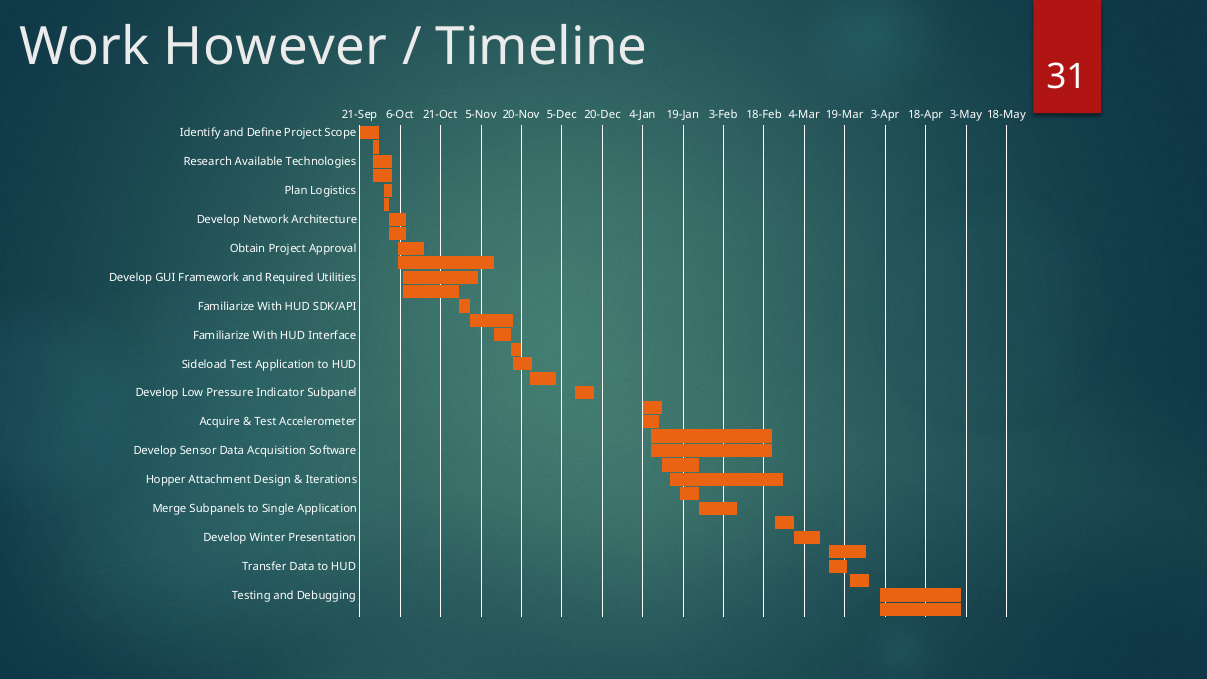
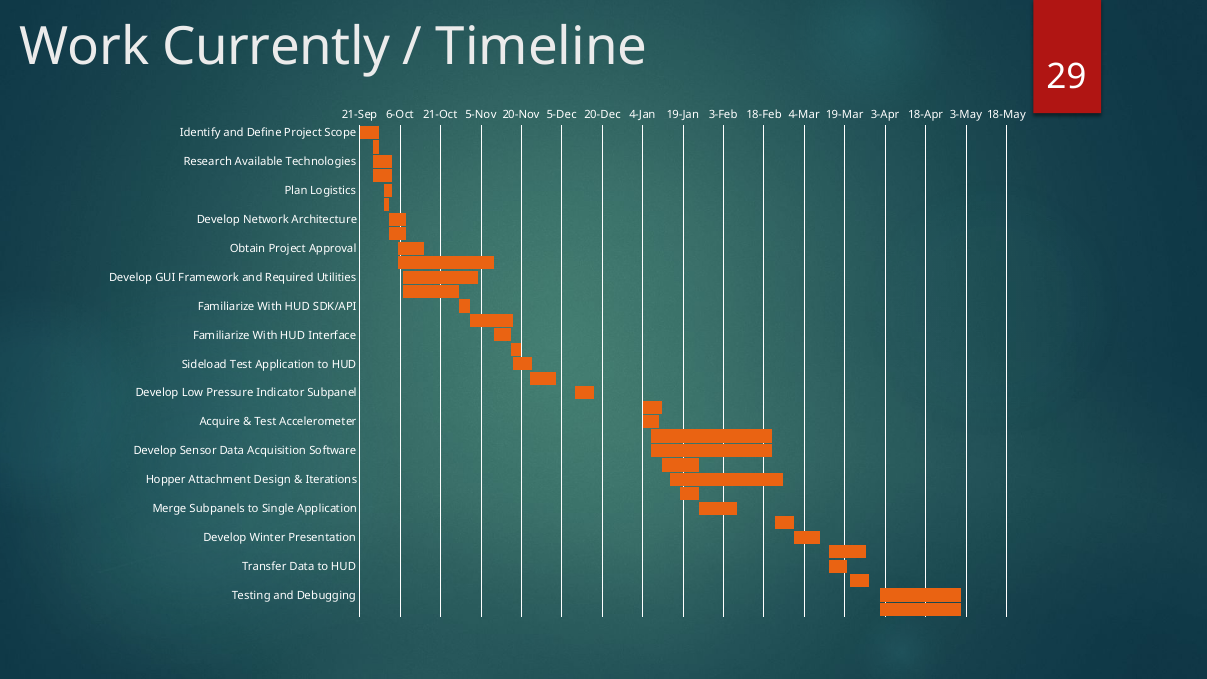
However: However -> Currently
31: 31 -> 29
